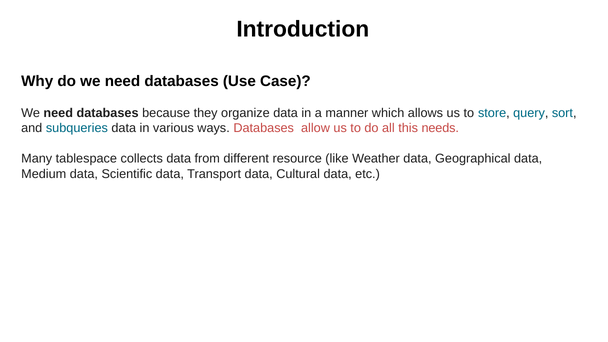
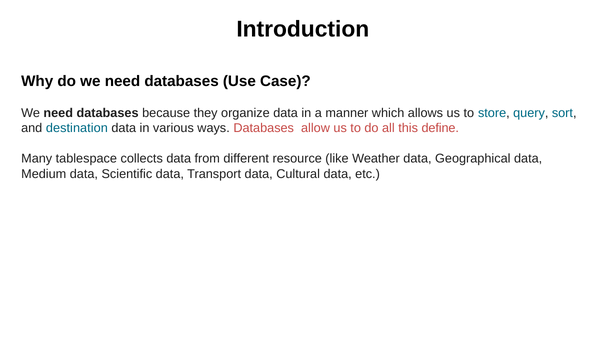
subqueries: subqueries -> destination
needs: needs -> define
